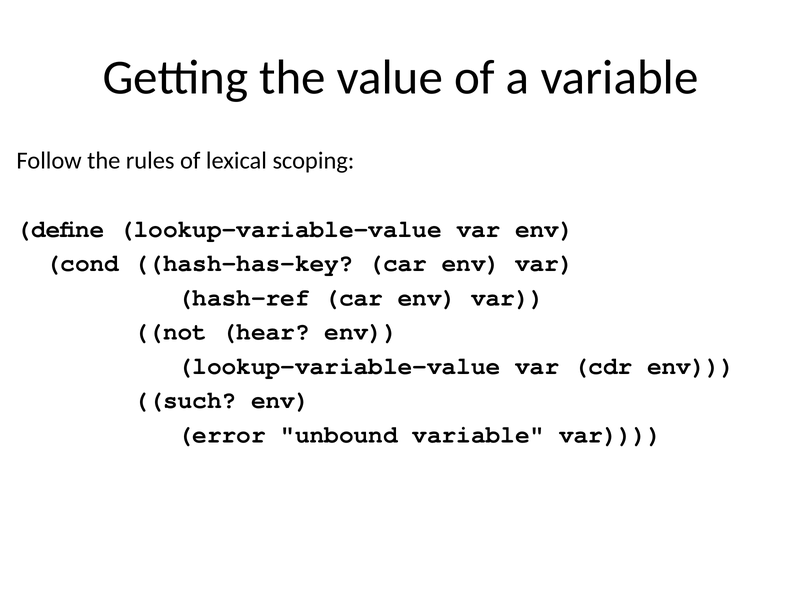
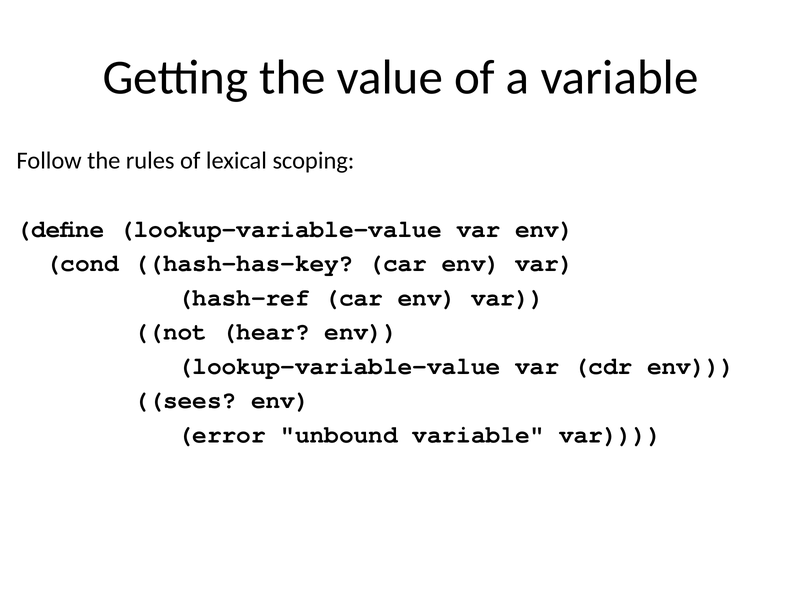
such: such -> sees
